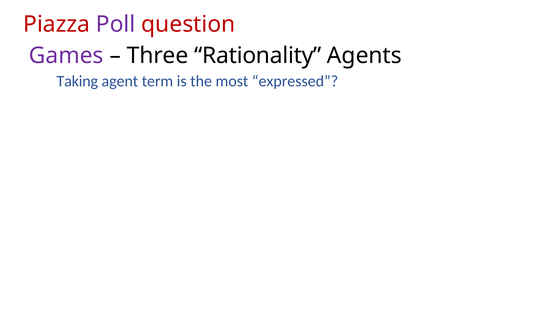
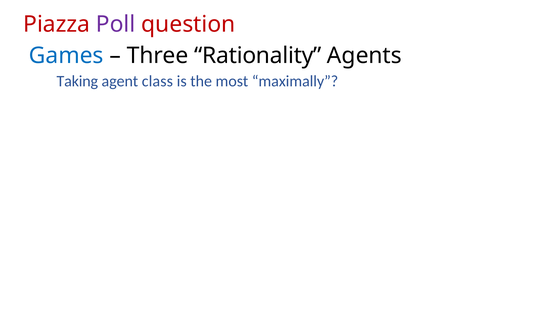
Games colour: purple -> blue
term: term -> class
expressed: expressed -> maximally
